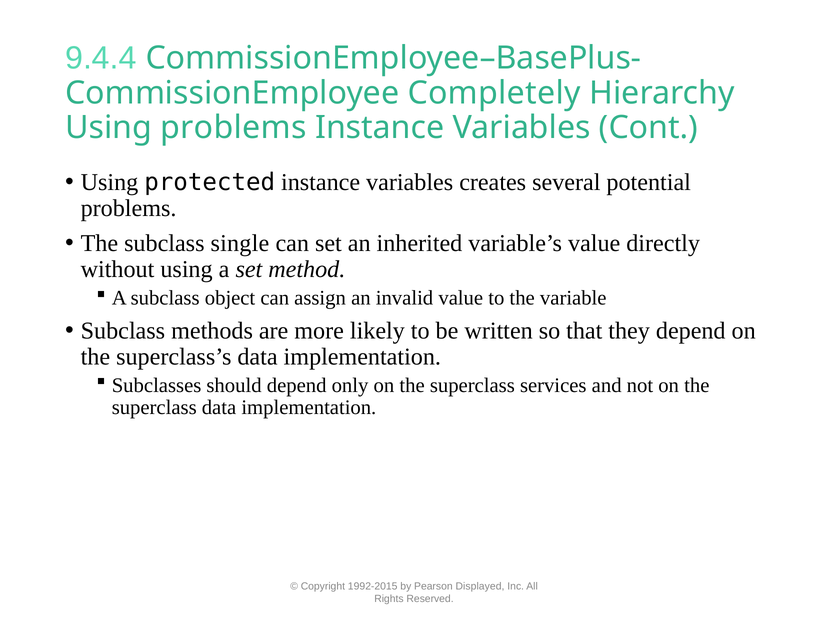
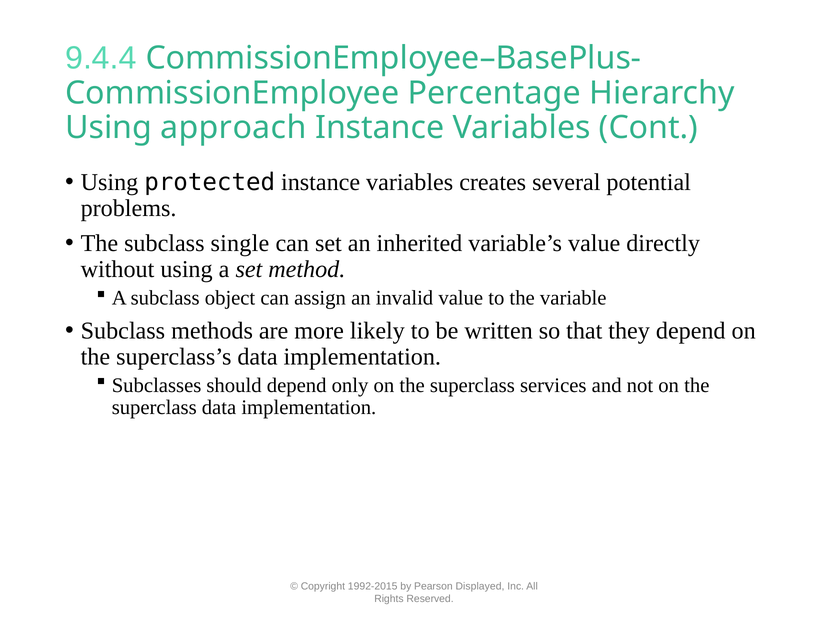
Completely: Completely -> Percentage
Using problems: problems -> approach
